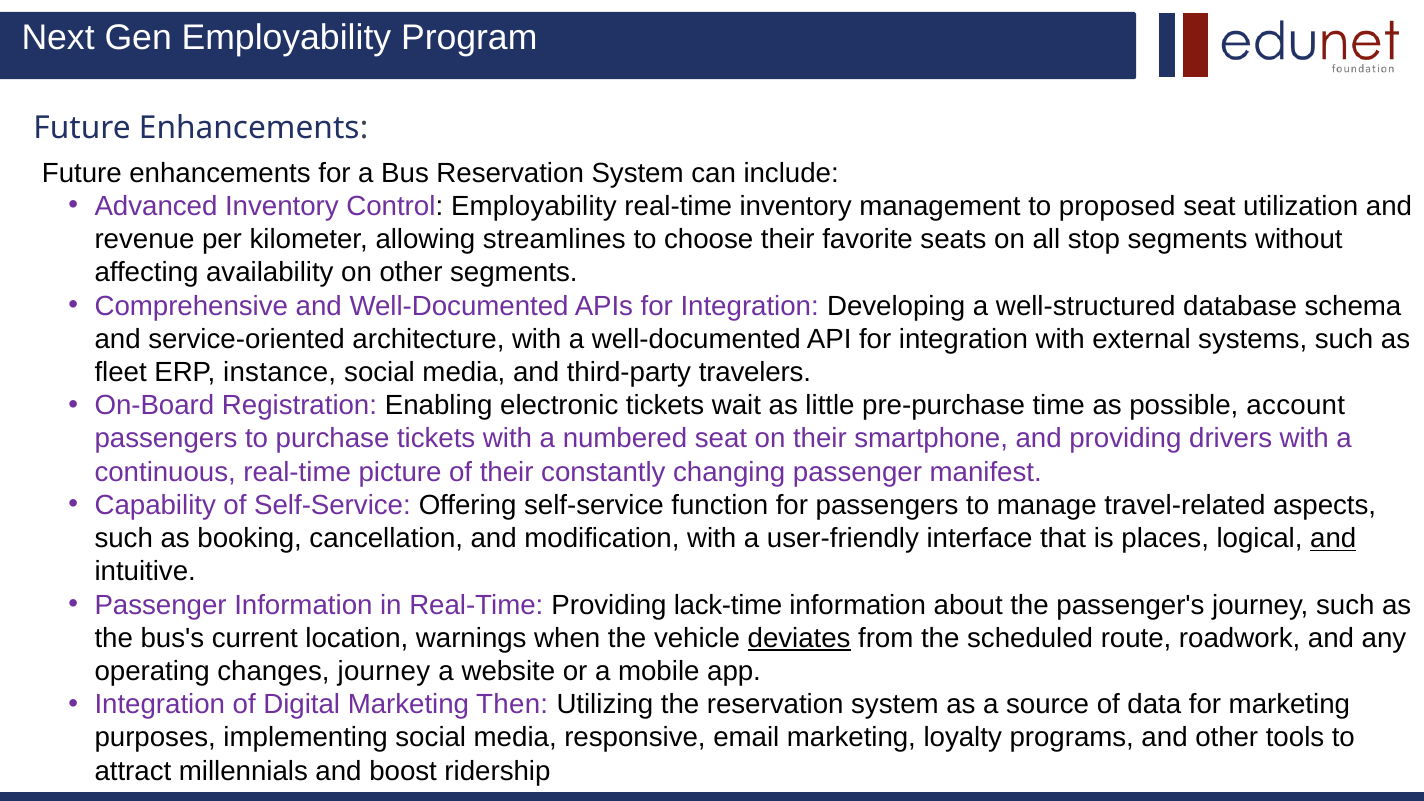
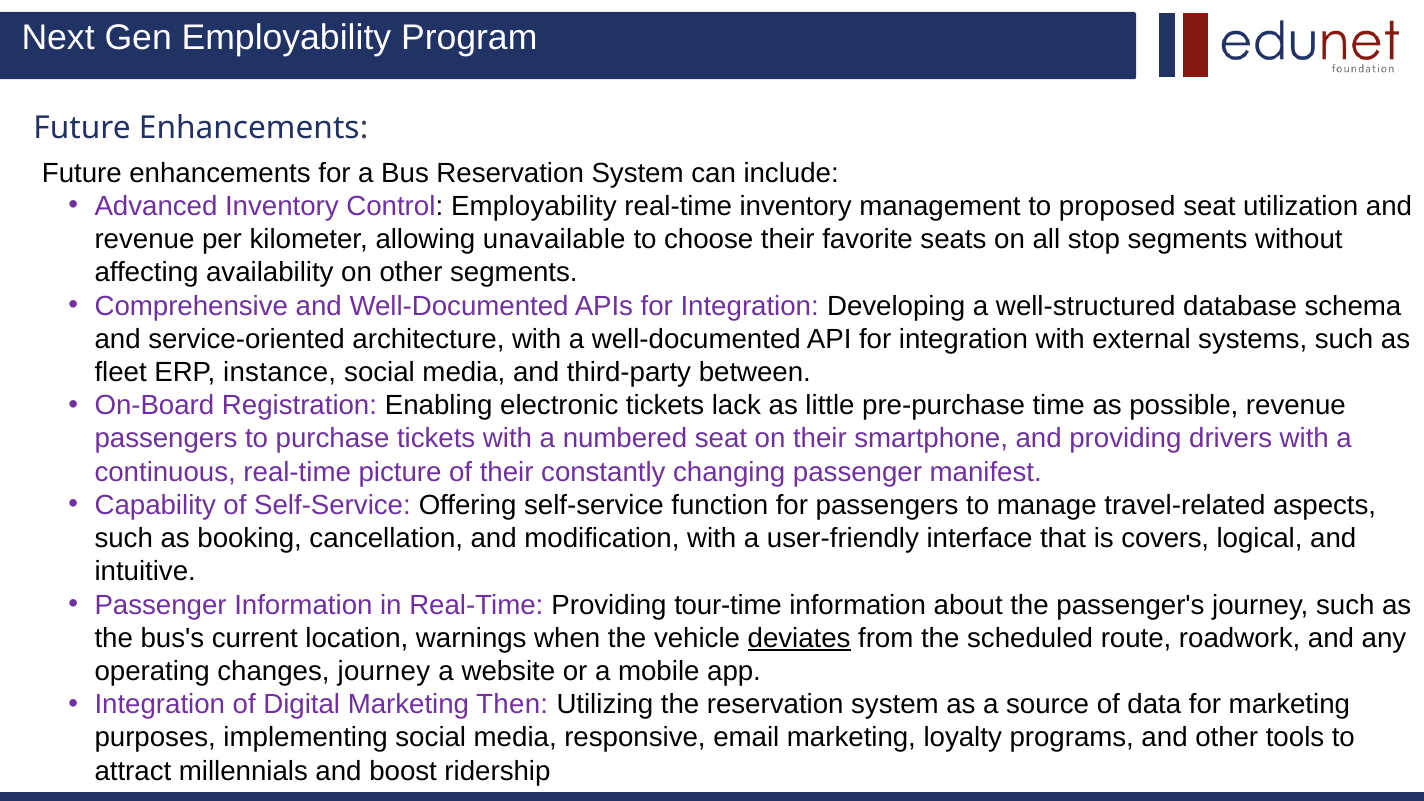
streamlines: streamlines -> unavailable
travelers: travelers -> between
wait: wait -> lack
possible account: account -> revenue
places: places -> covers
and at (1333, 538) underline: present -> none
lack-time: lack-time -> tour-time
